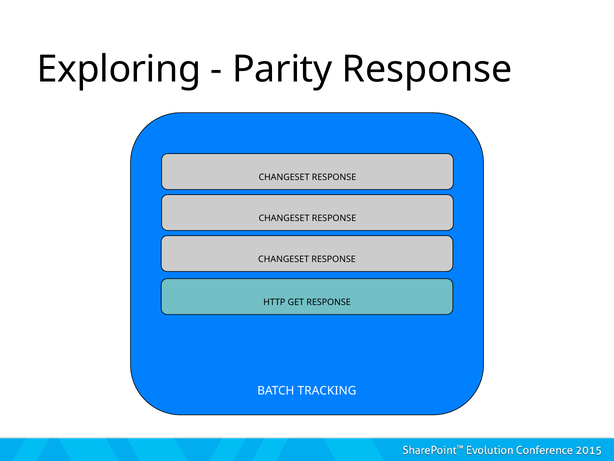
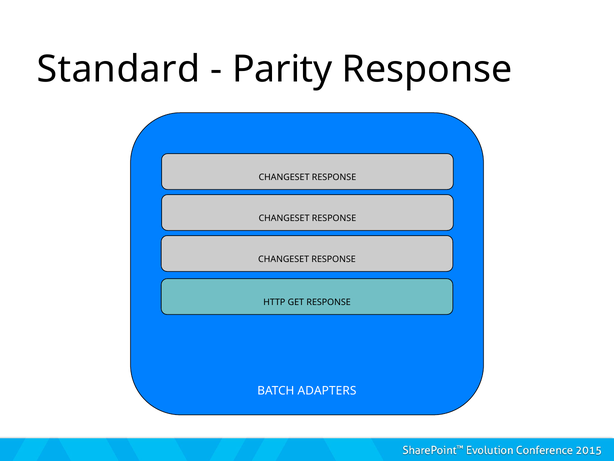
Exploring: Exploring -> Standard
TRACKING: TRACKING -> ADAPTERS
